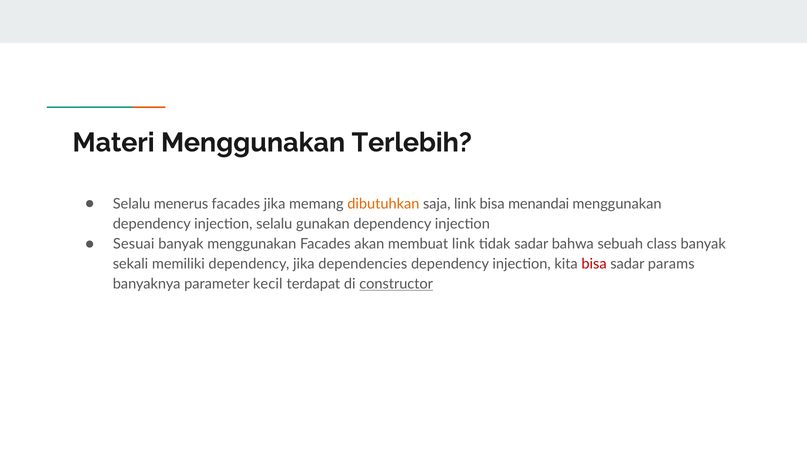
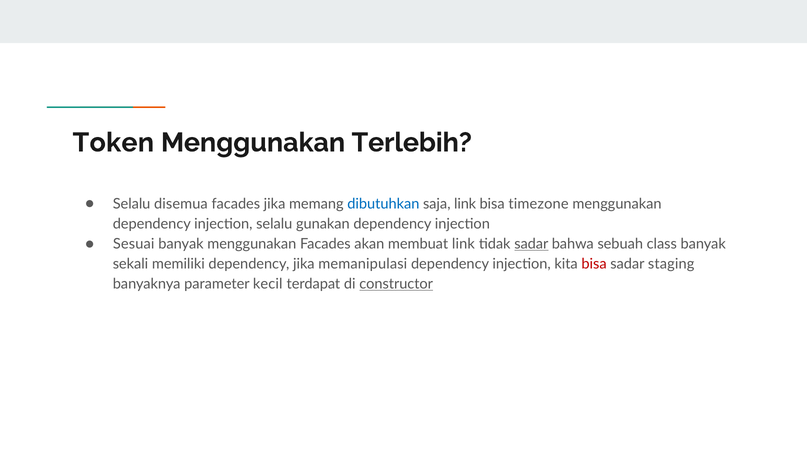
Materi: Materi -> Token
menerus: menerus -> disemua
dibutuhkan colour: orange -> blue
menandai: menandai -> timezone
sadar at (531, 244) underline: none -> present
dependencies: dependencies -> memanipulasi
params: params -> staging
